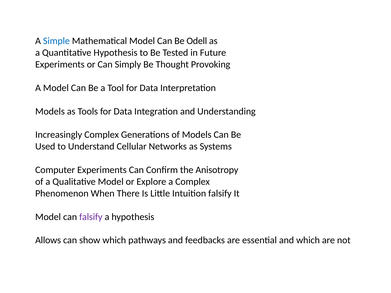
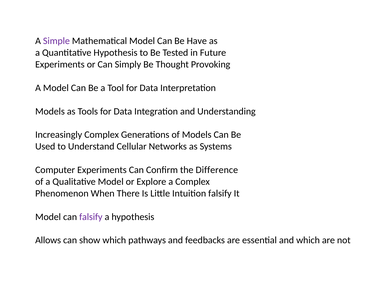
Simple colour: blue -> purple
Odell: Odell -> Have
Anisotropy: Anisotropy -> Difference
